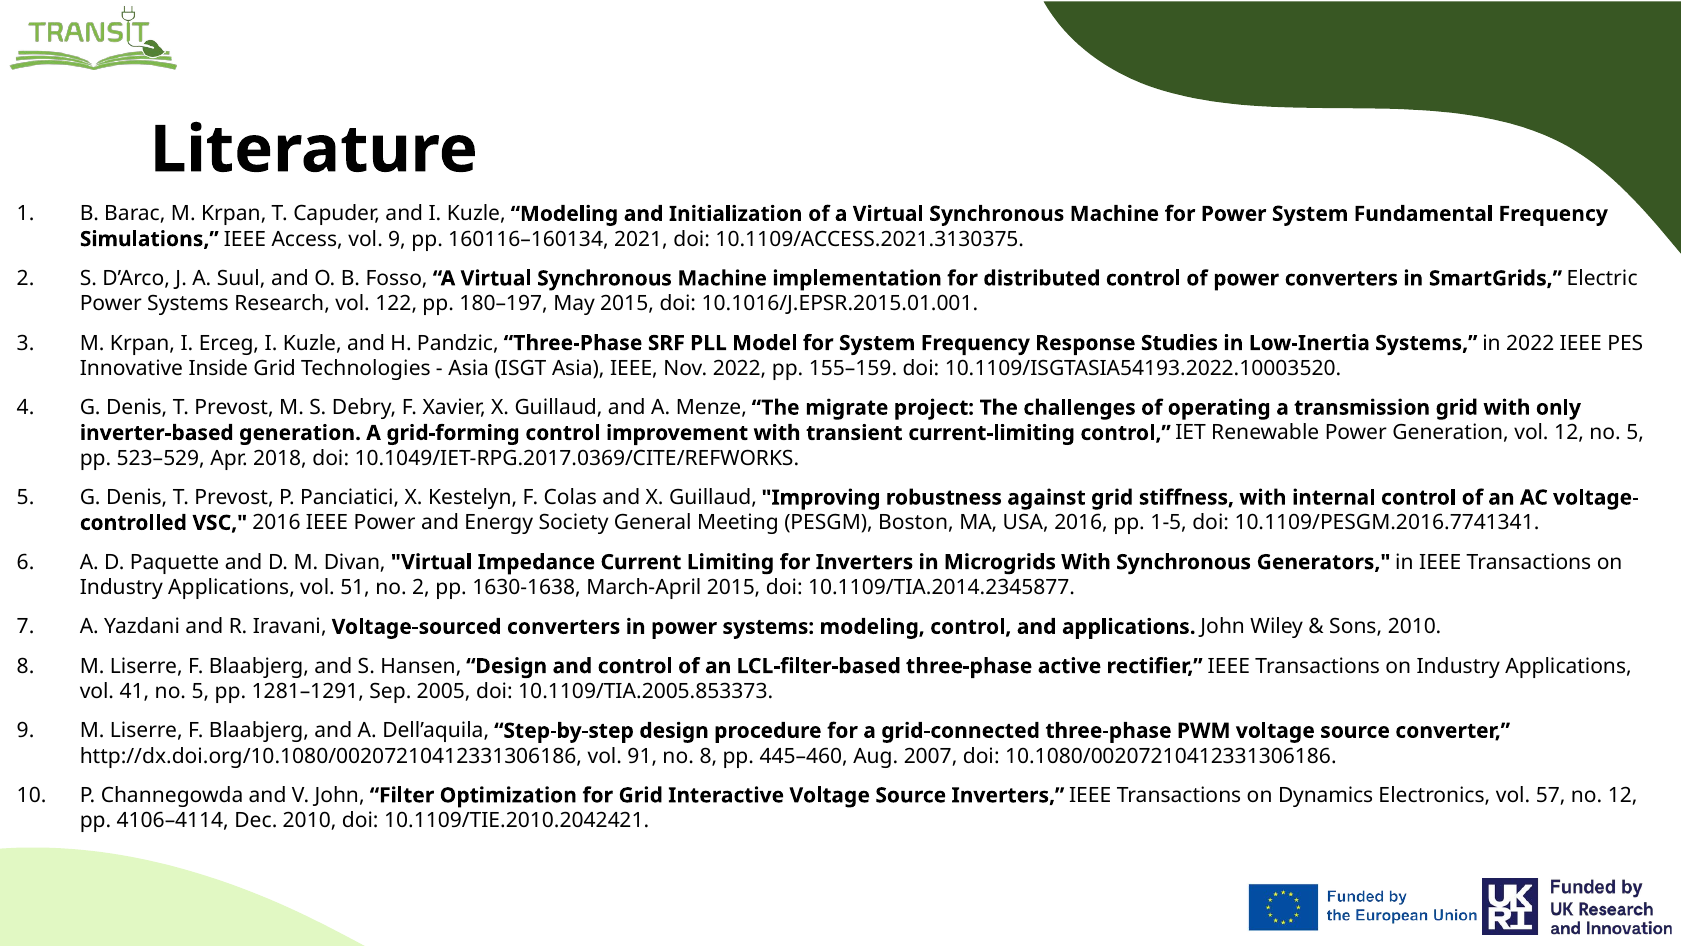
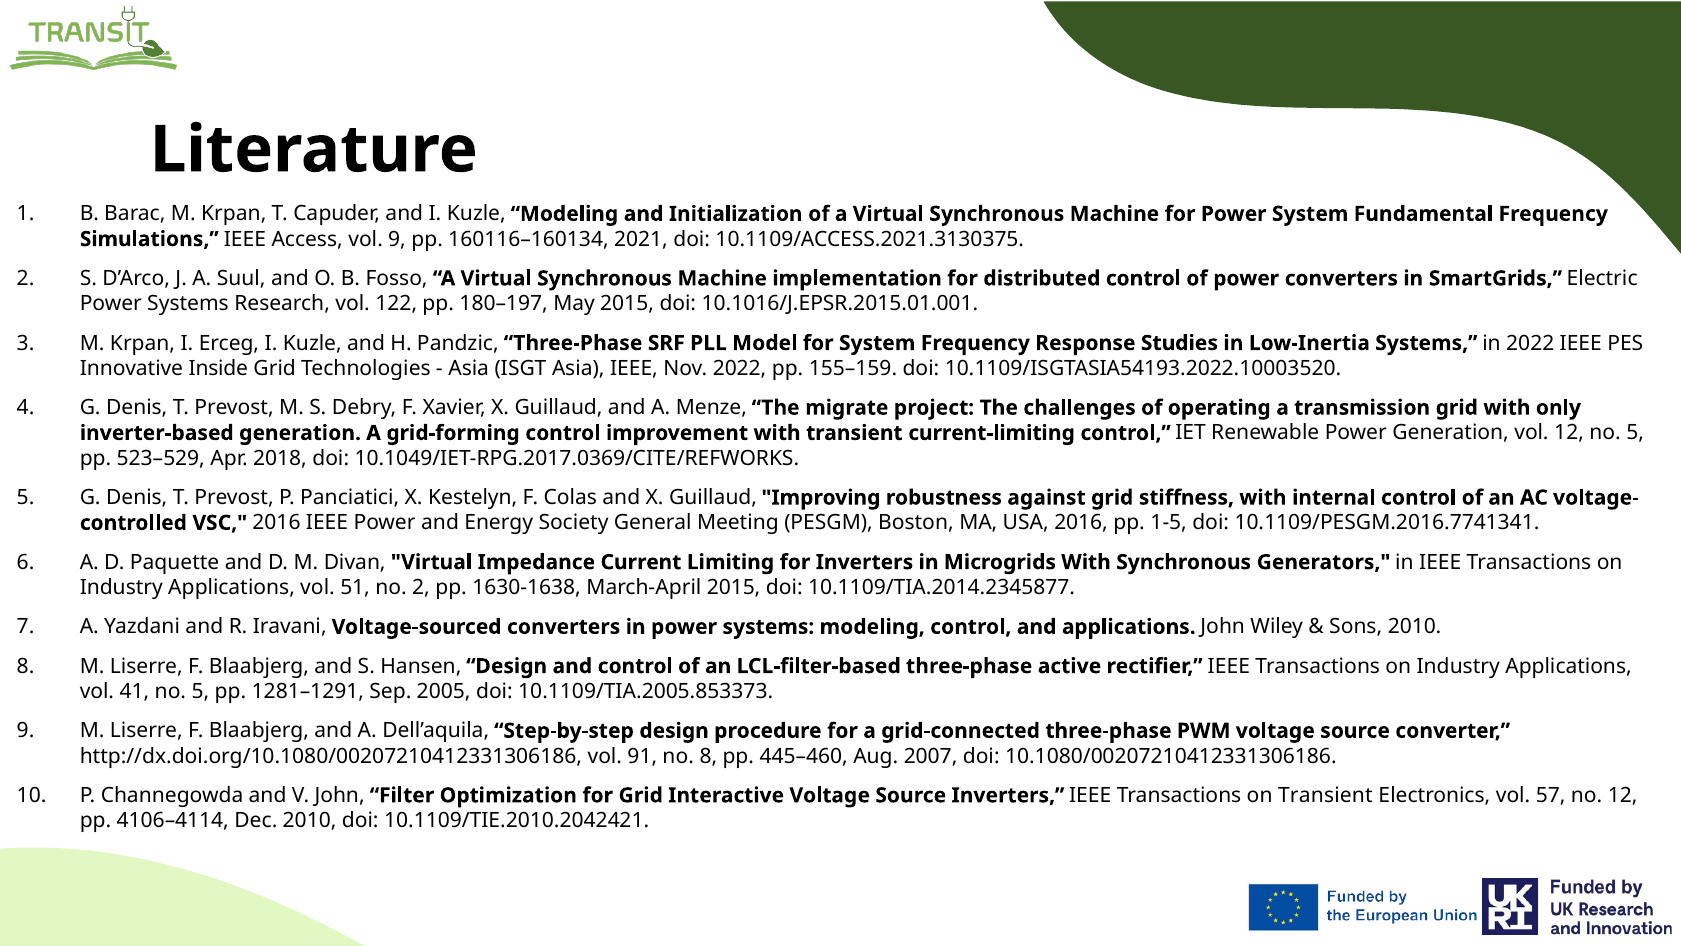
on Dynamics: Dynamics -> Transient
